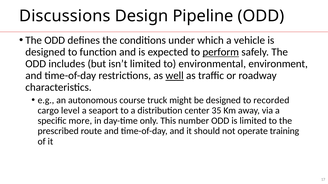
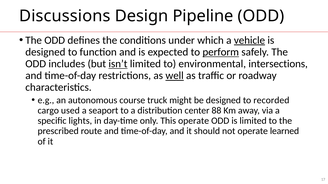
vehicle underline: none -> present
isn’t underline: none -> present
environment: environment -> intersections
level: level -> used
35: 35 -> 88
more: more -> lights
This number: number -> operate
training: training -> learned
